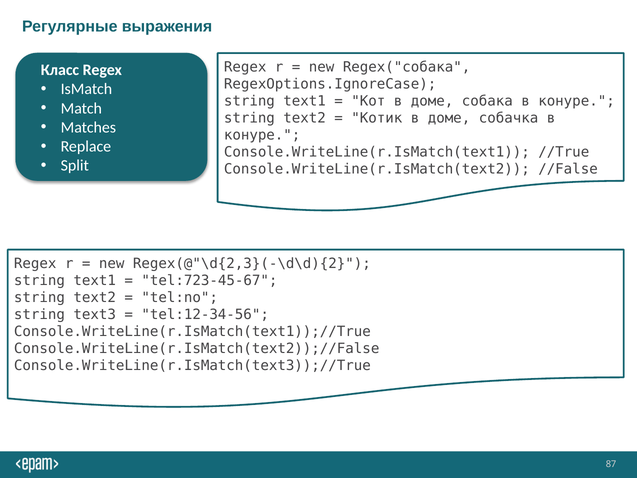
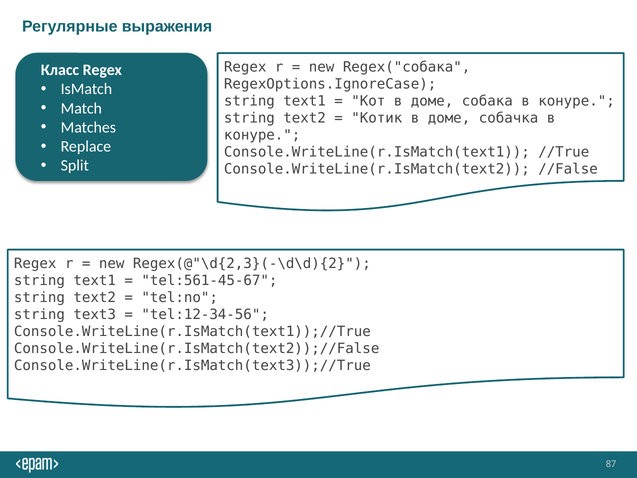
tel:723-45-67: tel:723-45-67 -> tel:561-45-67
